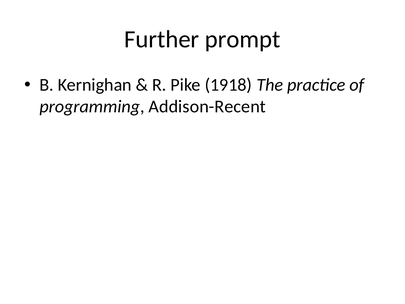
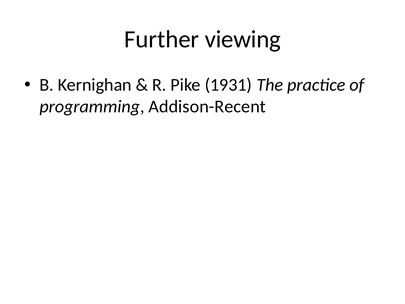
prompt: prompt -> viewing
1918: 1918 -> 1931
